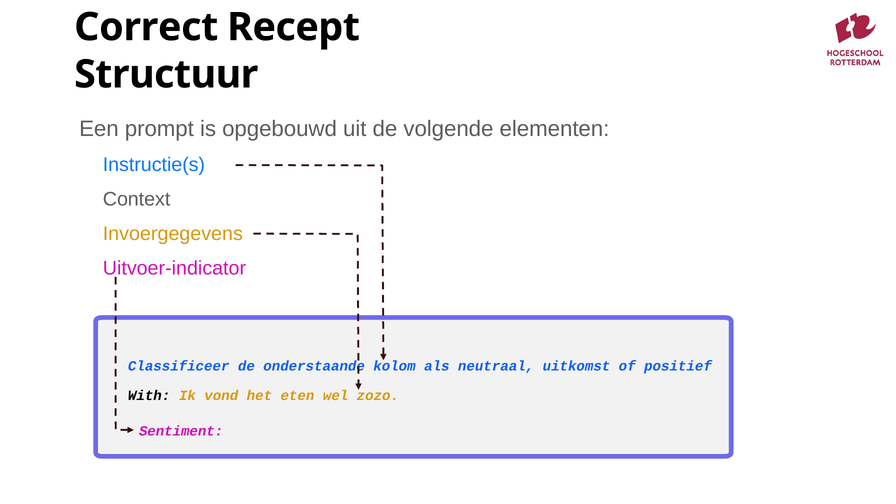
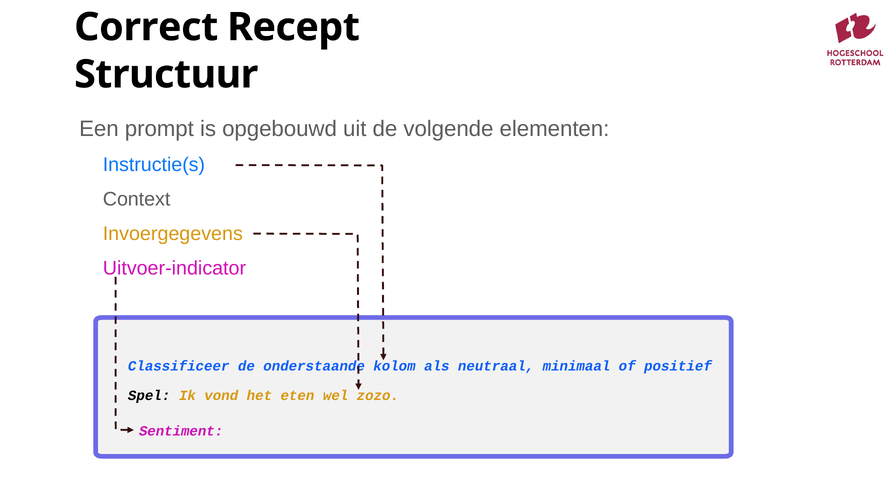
uitkomst: uitkomst -> minimaal
With: With -> Spel
